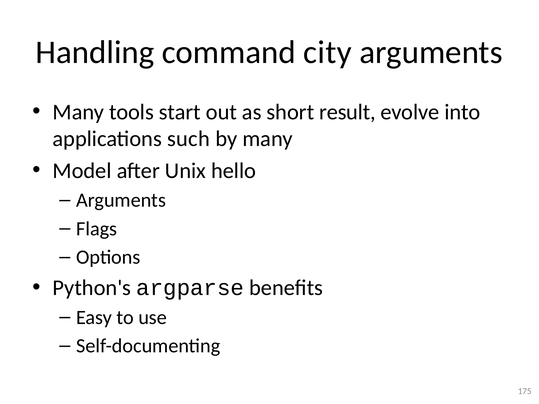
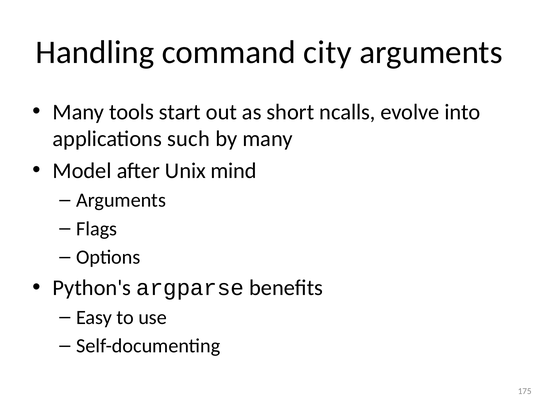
result: result -> ncalls
hello: hello -> mind
